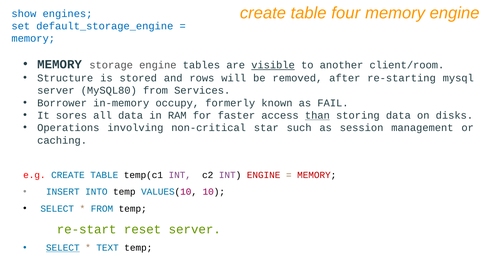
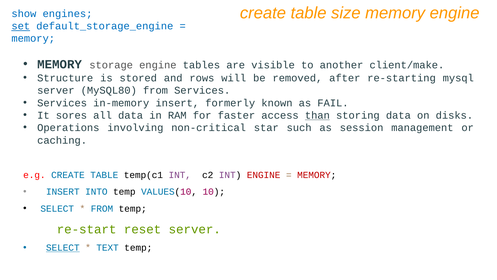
four: four -> size
set underline: none -> present
visible underline: present -> none
client/room: client/room -> client/make
Borrower at (62, 103): Borrower -> Services
in-memory occupy: occupy -> insert
